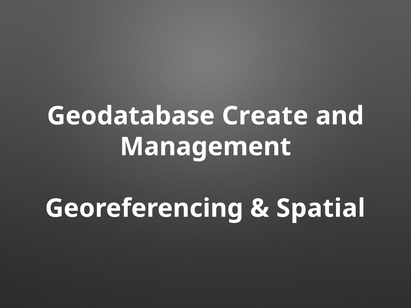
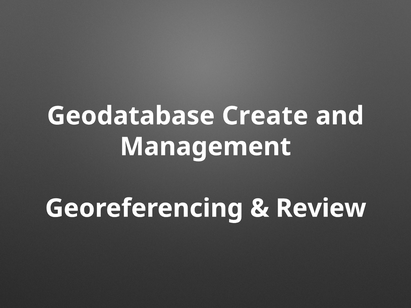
Spatial: Spatial -> Review
